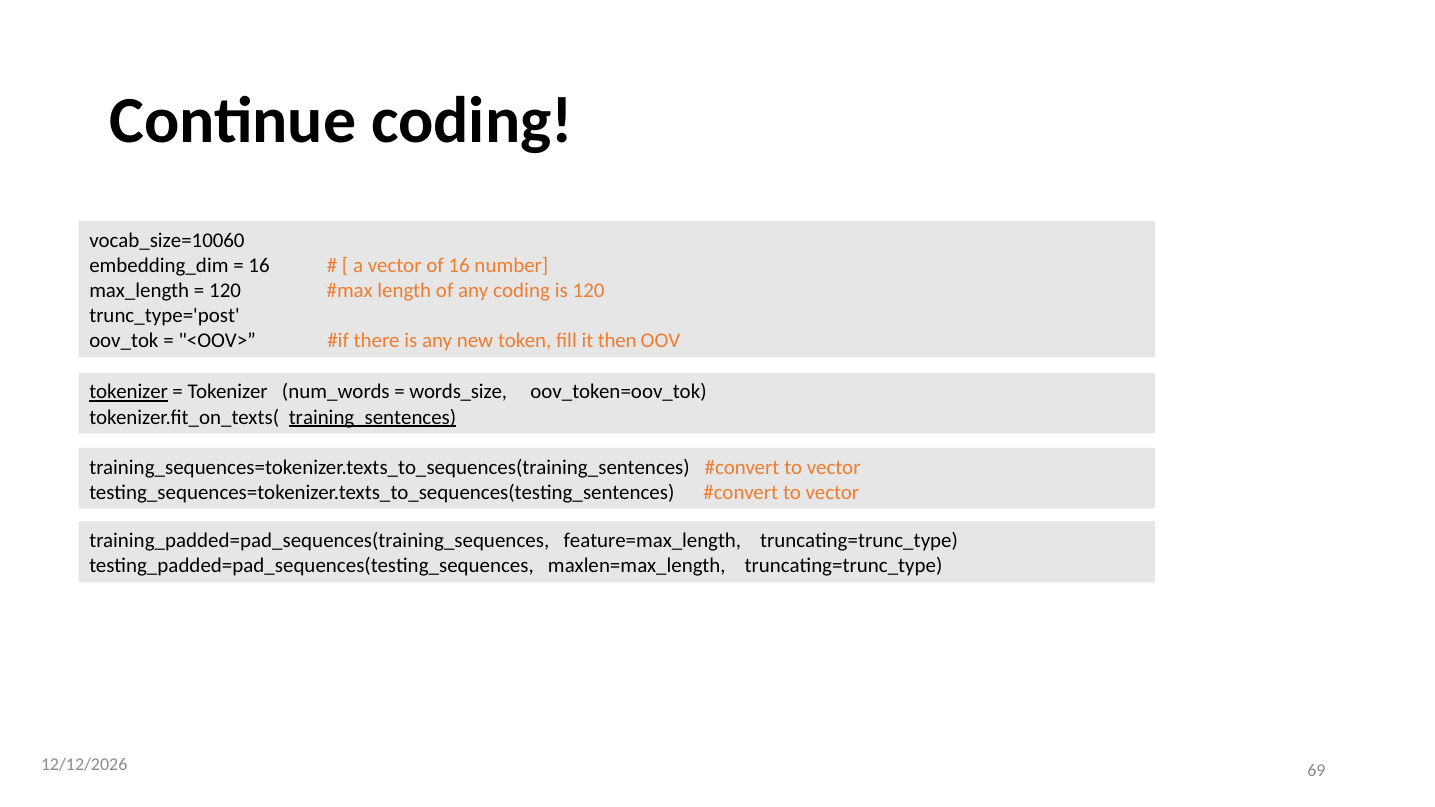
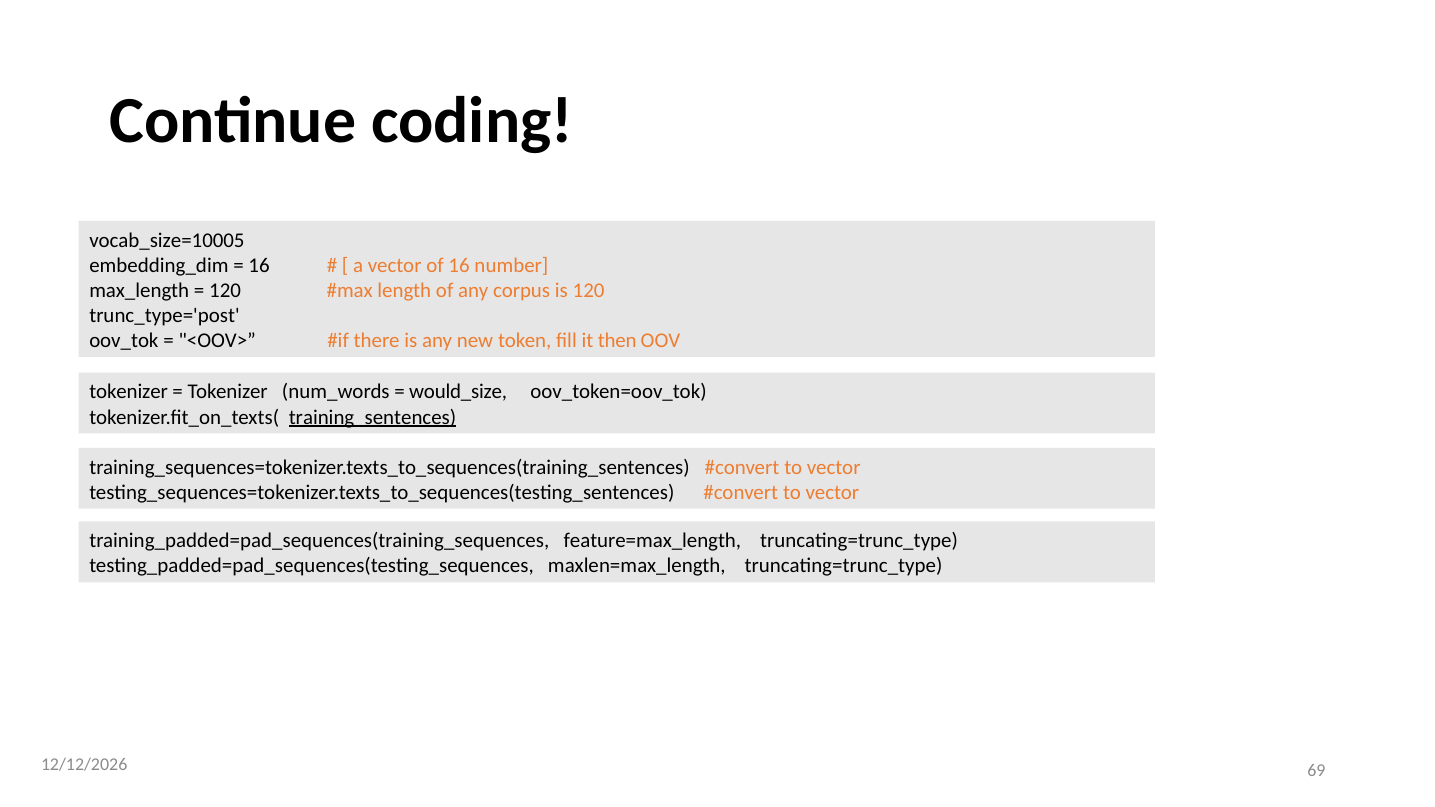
vocab_size=10060: vocab_size=10060 -> vocab_size=10005
any coding: coding -> corpus
tokenizer at (129, 392) underline: present -> none
words_size: words_size -> would_size
